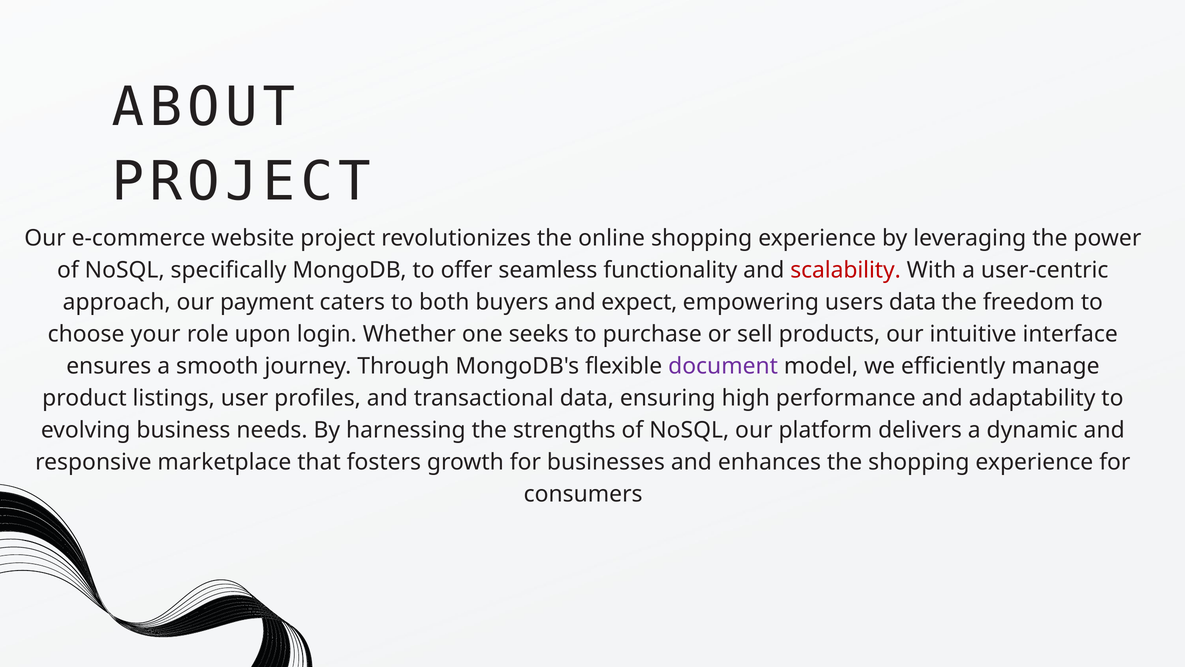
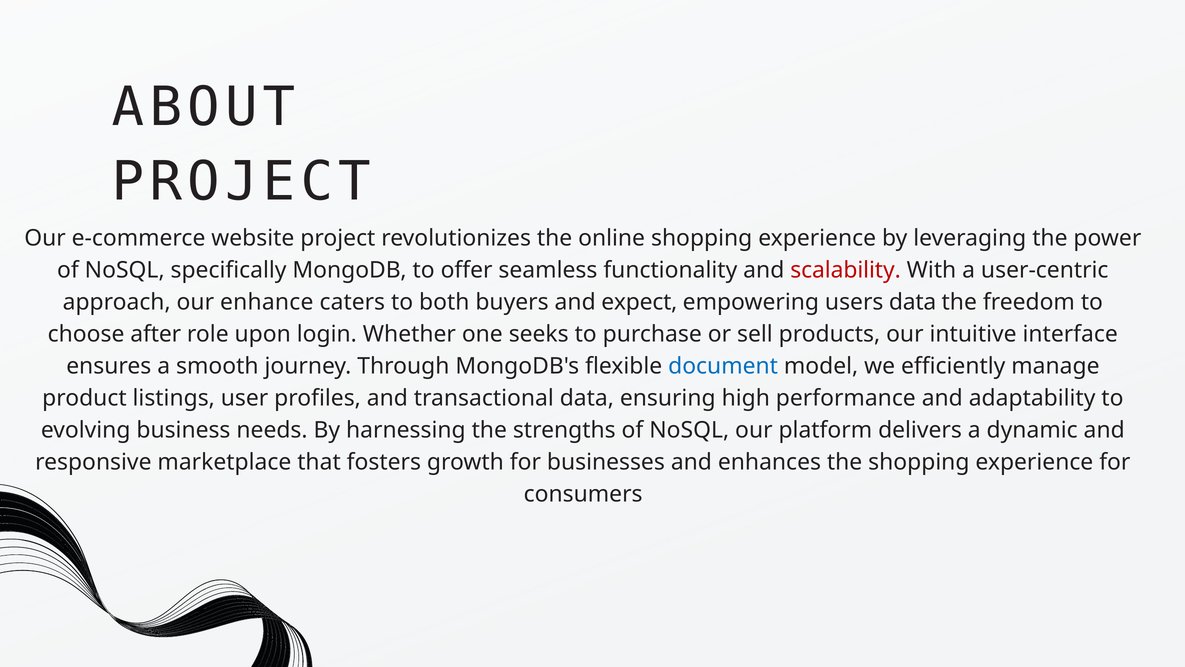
payment: payment -> enhance
your: your -> after
document colour: purple -> blue
